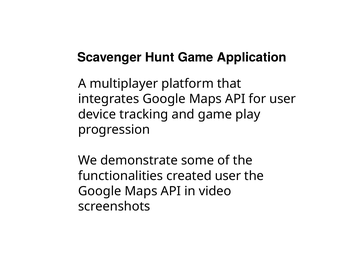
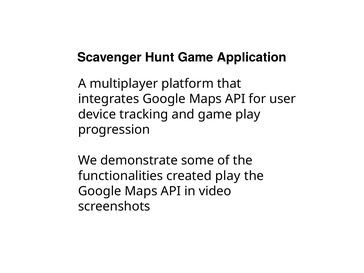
created user: user -> play
